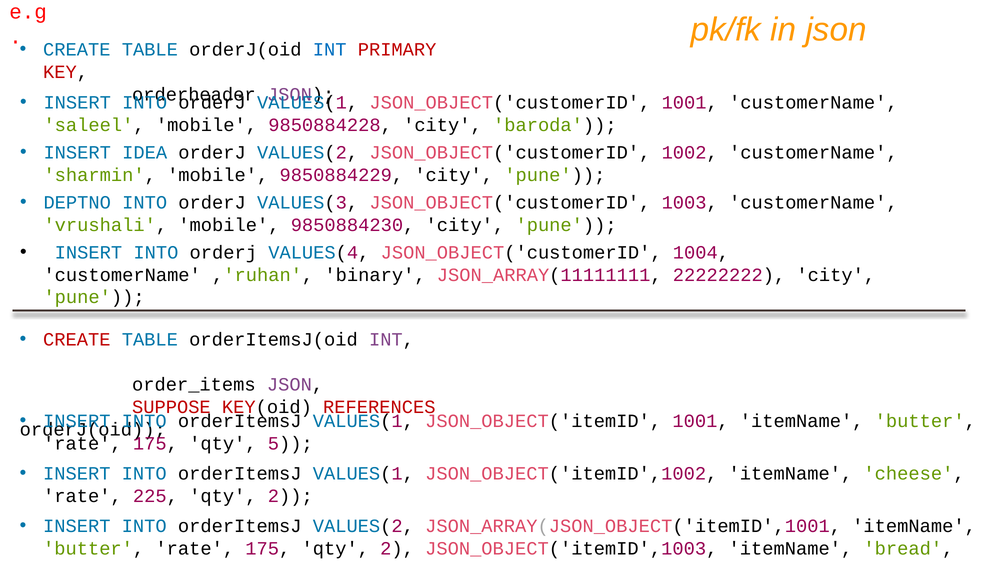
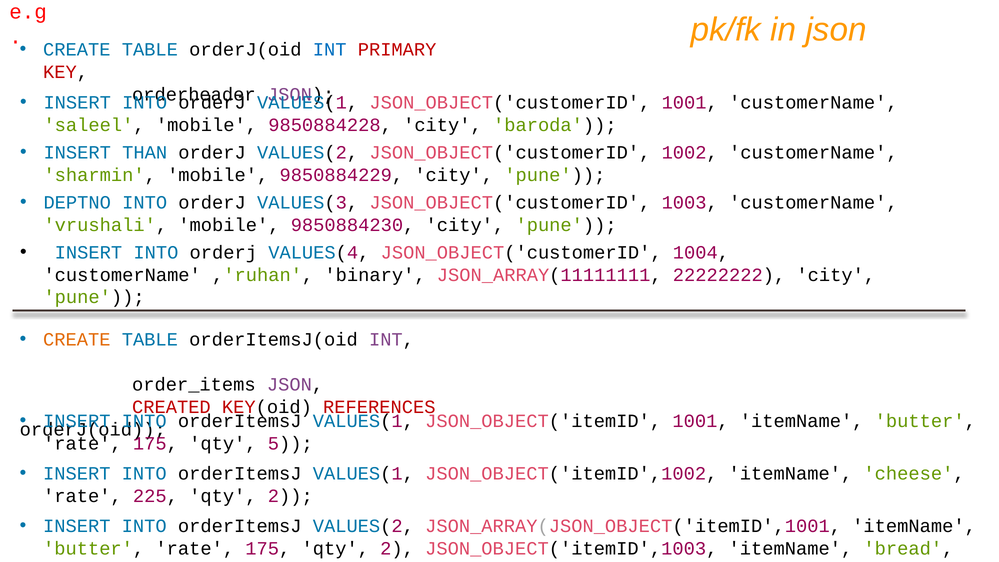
IDEA: IDEA -> THAN
CREATE at (77, 340) colour: red -> orange
SUPPOSE: SUPPOSE -> CREATED
